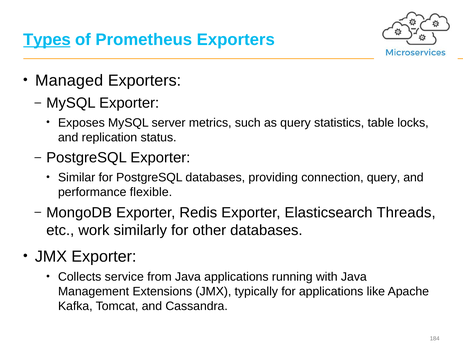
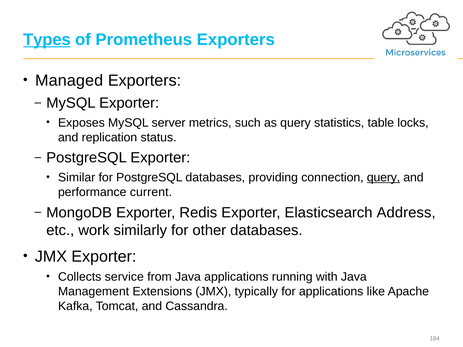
query at (384, 178) underline: none -> present
flexible: flexible -> current
Threads: Threads -> Address
